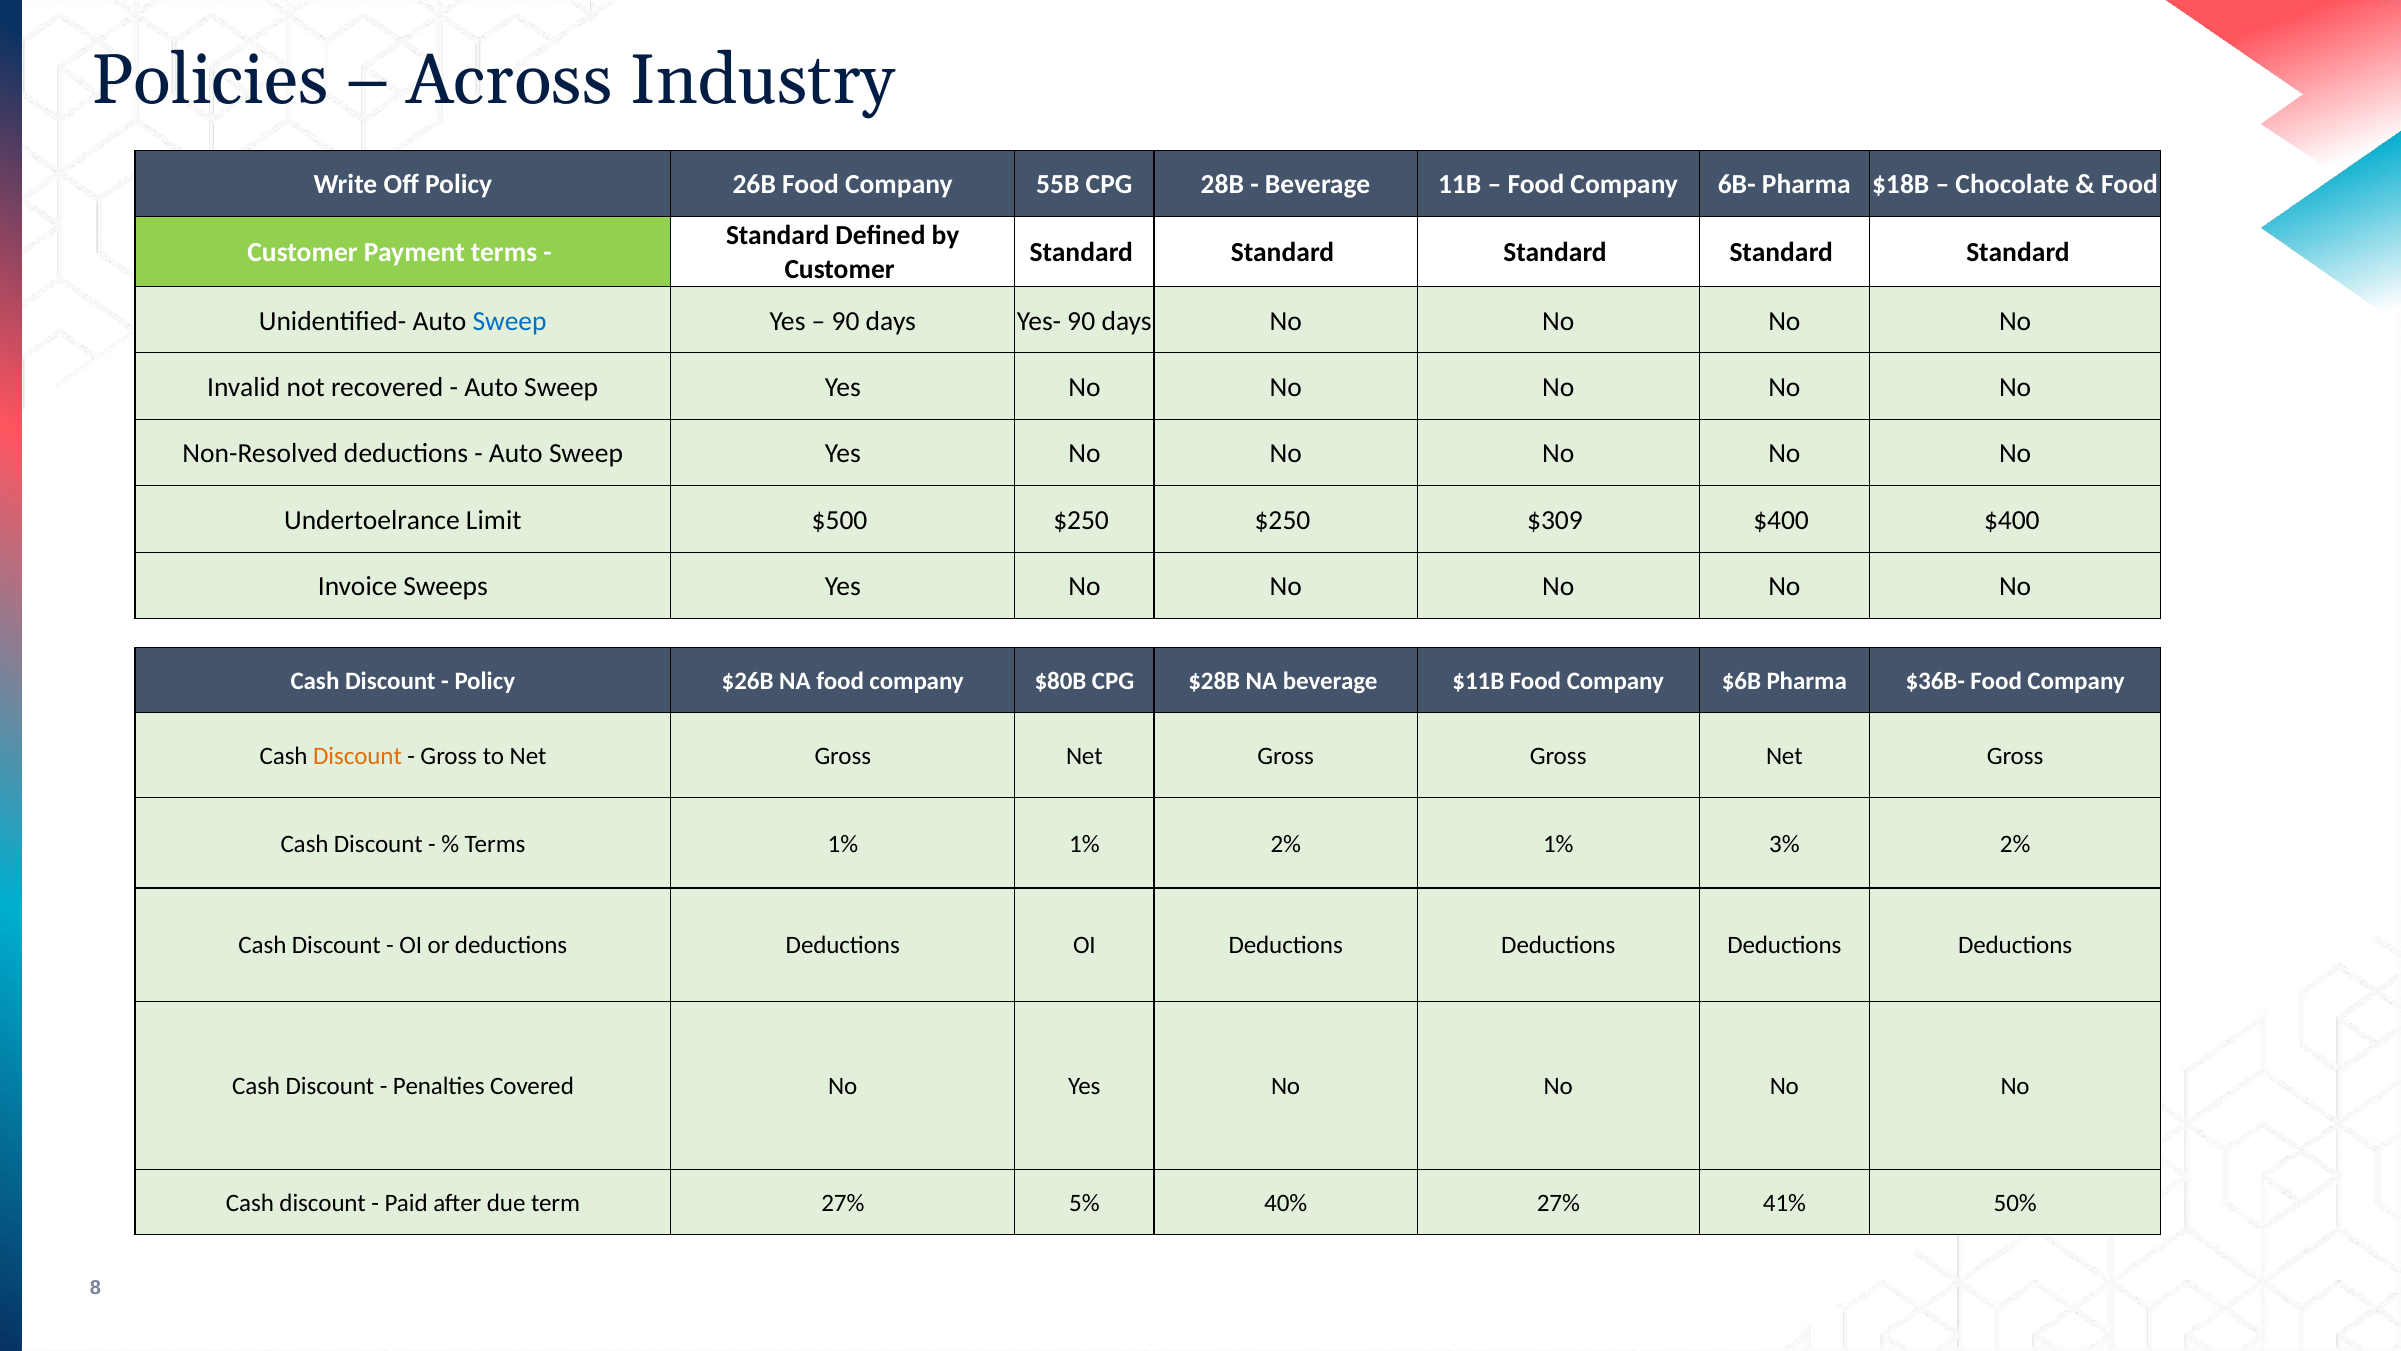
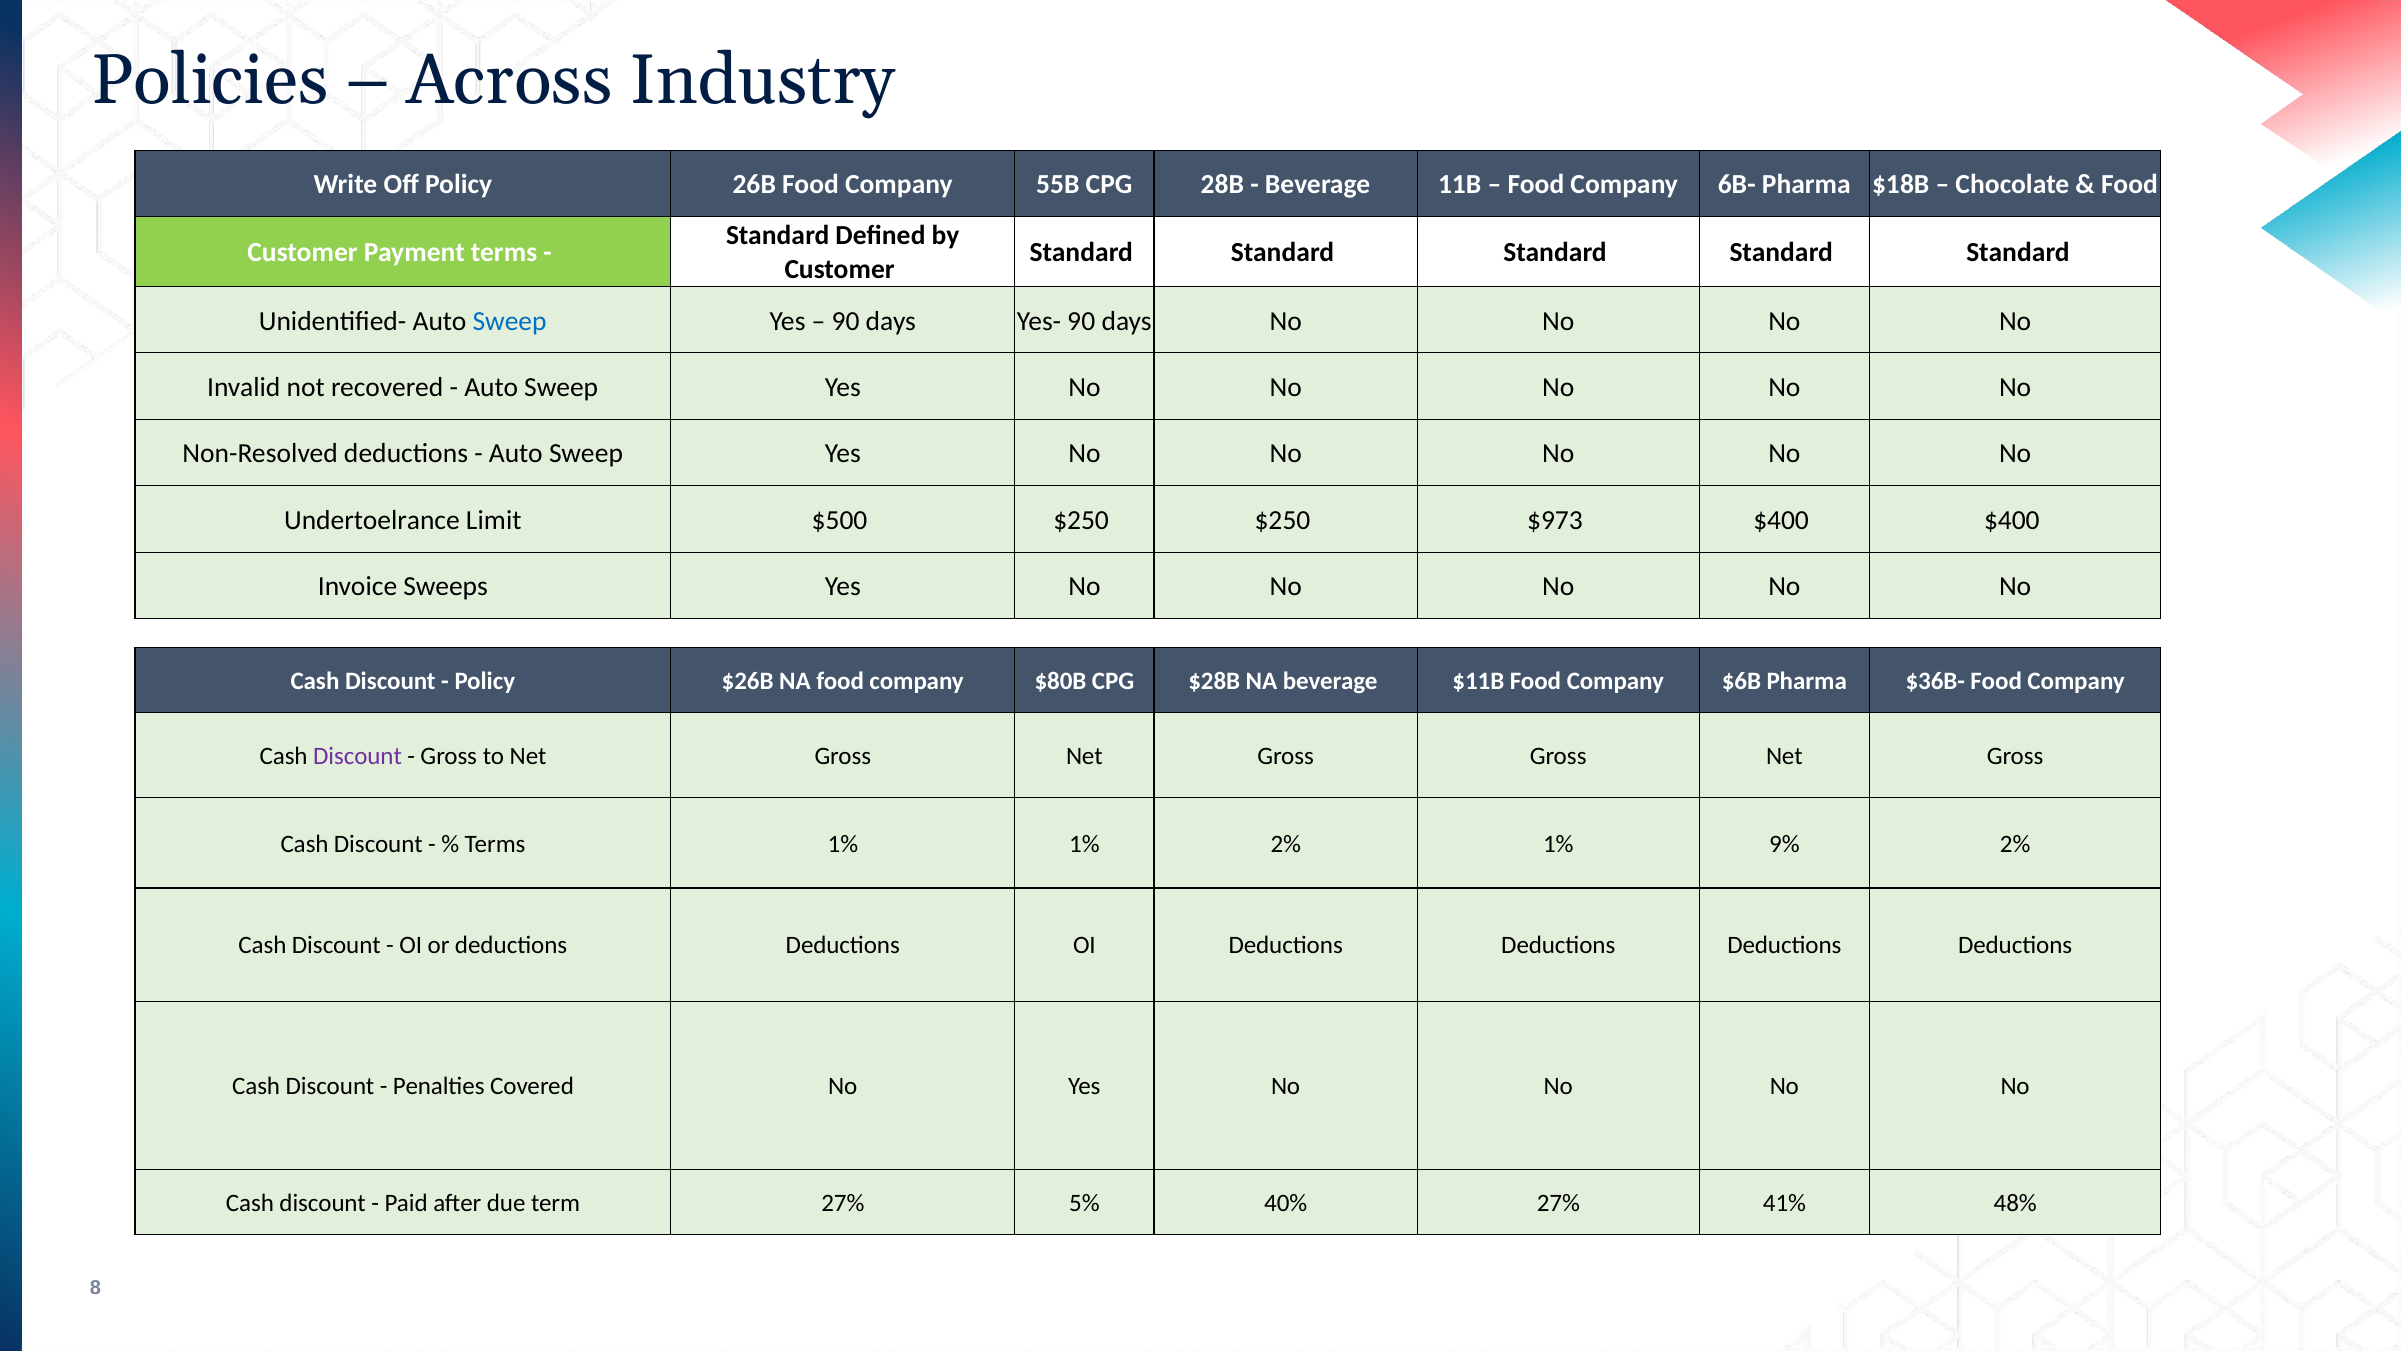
$309: $309 -> $973
Discount at (358, 756) colour: orange -> purple
3%: 3% -> 9%
50%: 50% -> 48%
